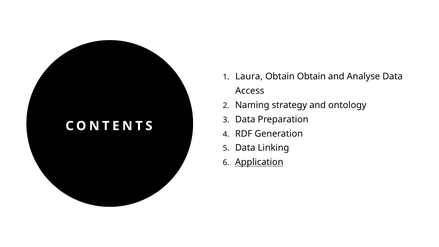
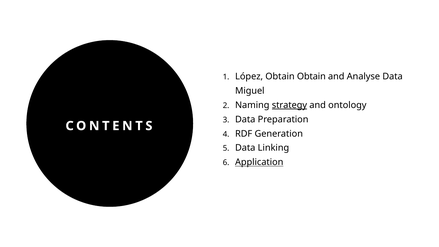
Laura: Laura -> López
Access: Access -> Miguel
strategy underline: none -> present
